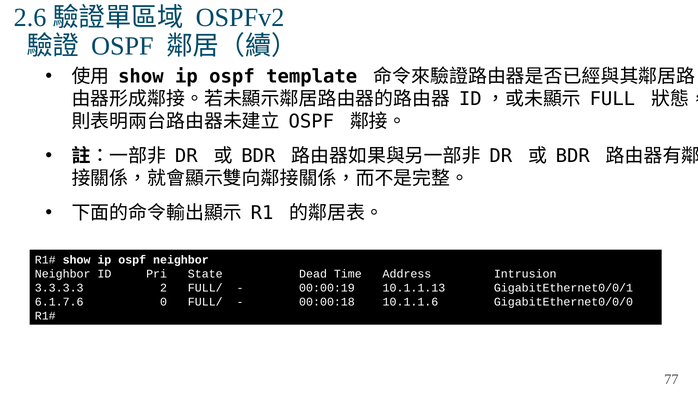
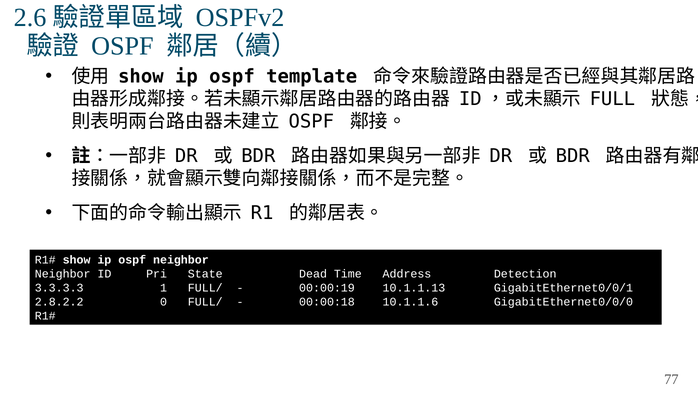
Intrusion: Intrusion -> Detection
2: 2 -> 1
6.1.7.6: 6.1.7.6 -> 2.8.2.2
